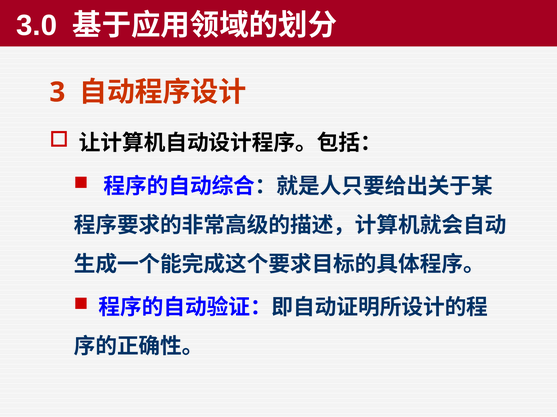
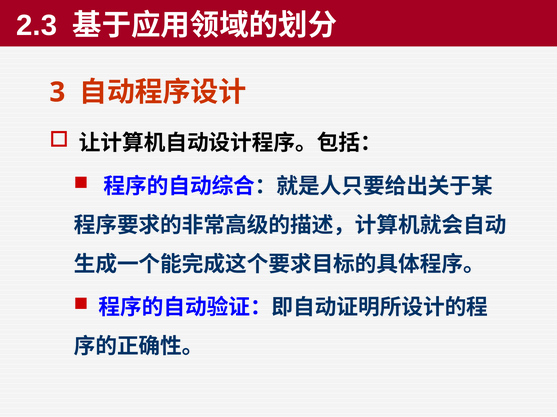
3.0: 3.0 -> 2.3
